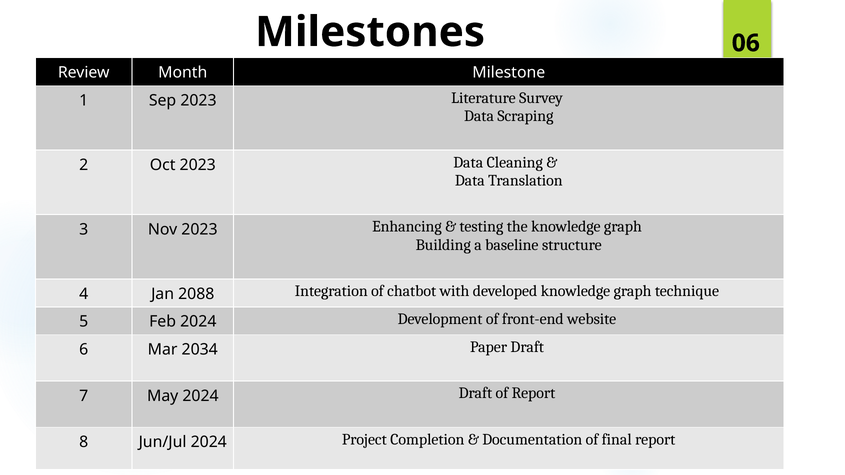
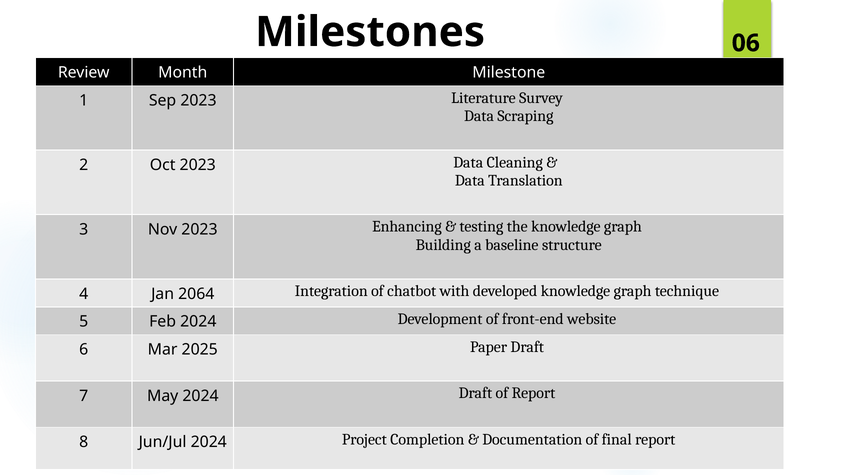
2088: 2088 -> 2064
2034: 2034 -> 2025
